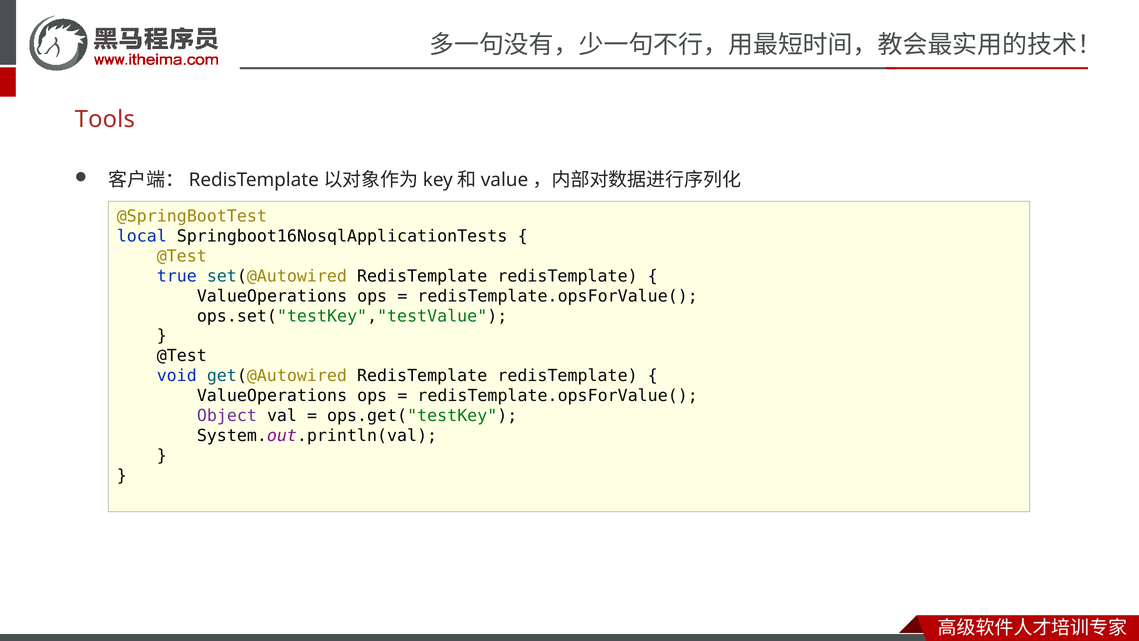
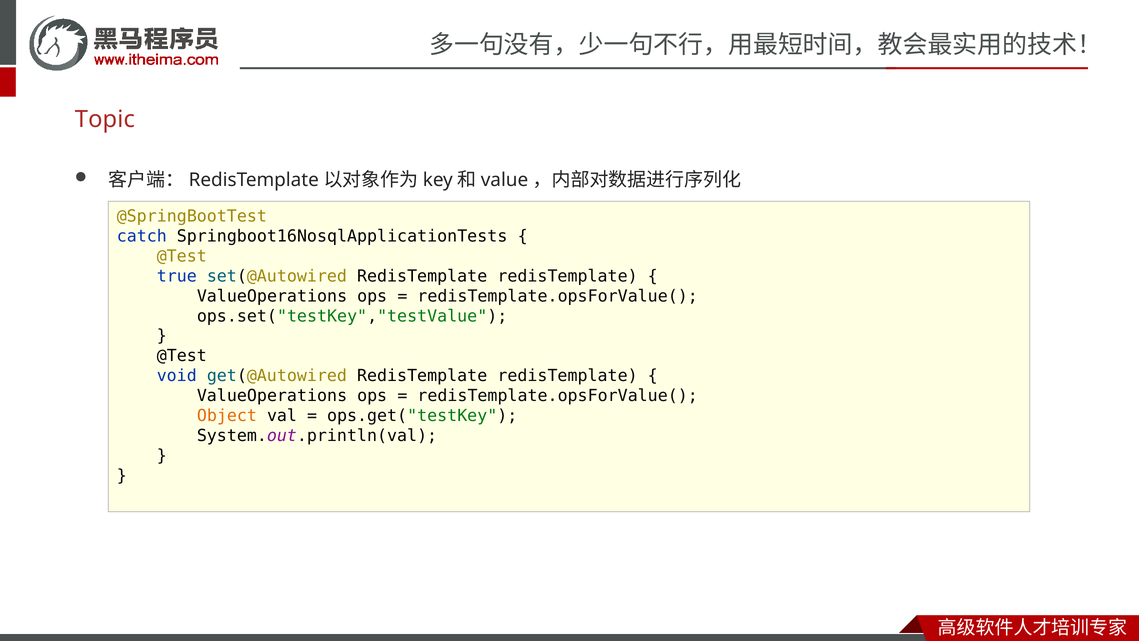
Tools: Tools -> Topic
local: local -> catch
Object colour: purple -> orange
